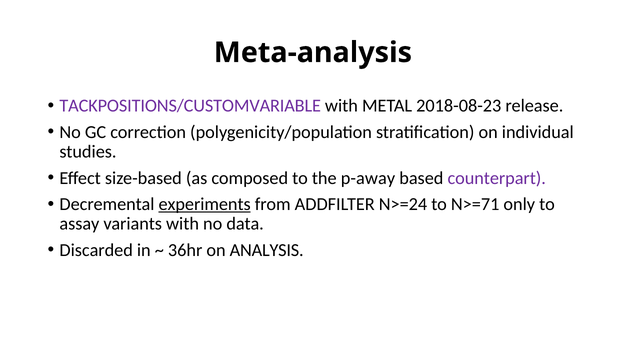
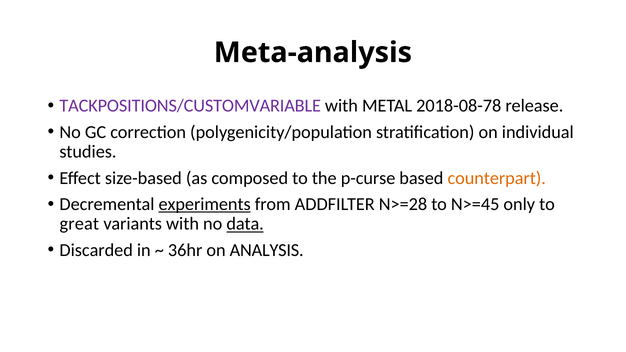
2018-08-23: 2018-08-23 -> 2018-08-78
p-away: p-away -> p-curse
counterpart colour: purple -> orange
N>=24: N>=24 -> N>=28
N>=71: N>=71 -> N>=45
assay: assay -> great
data underline: none -> present
